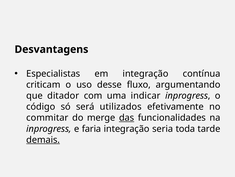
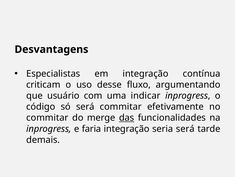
ditador: ditador -> usuário
será utilizados: utilizados -> commitar
seria toda: toda -> será
demais underline: present -> none
